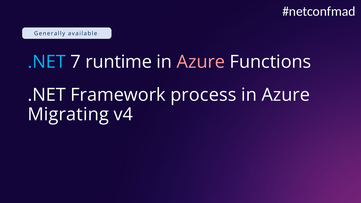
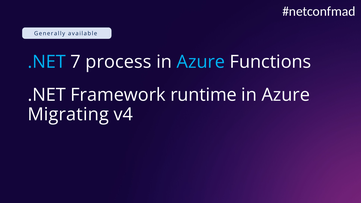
runtime: runtime -> process
Azure at (201, 62) colour: pink -> light blue
process: process -> runtime
